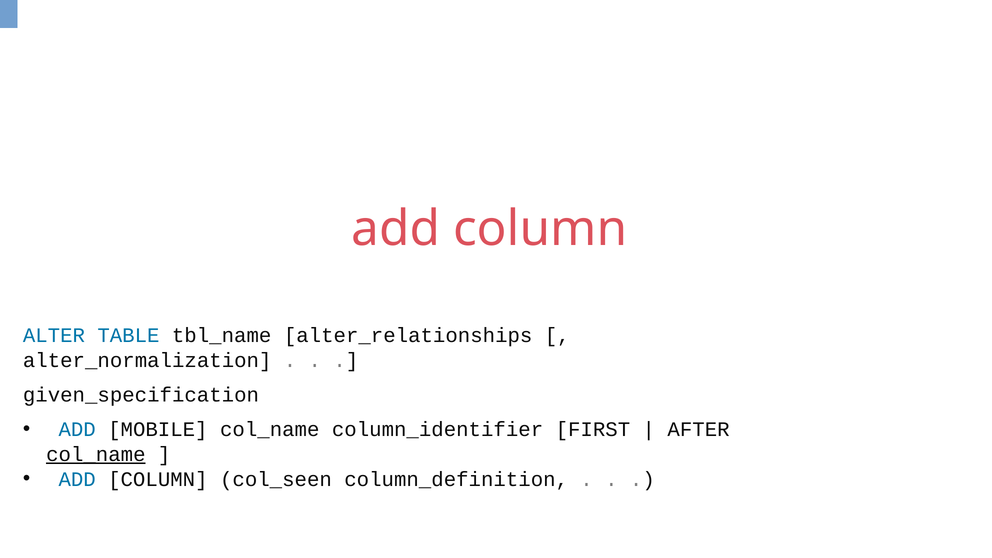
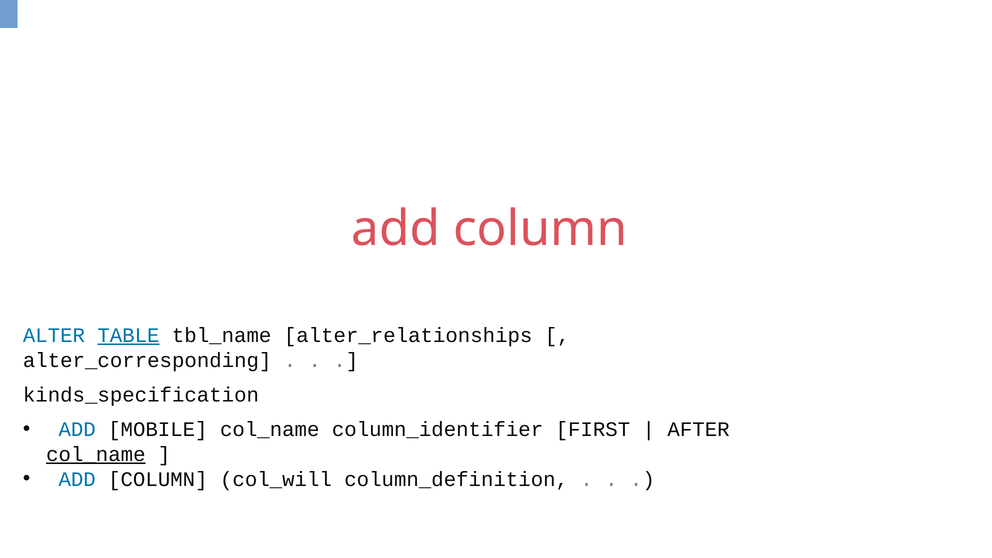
TABLE underline: none -> present
alter_normalization: alter_normalization -> alter_corresponding
given_specification: given_specification -> kinds_specification
col_seen: col_seen -> col_will
